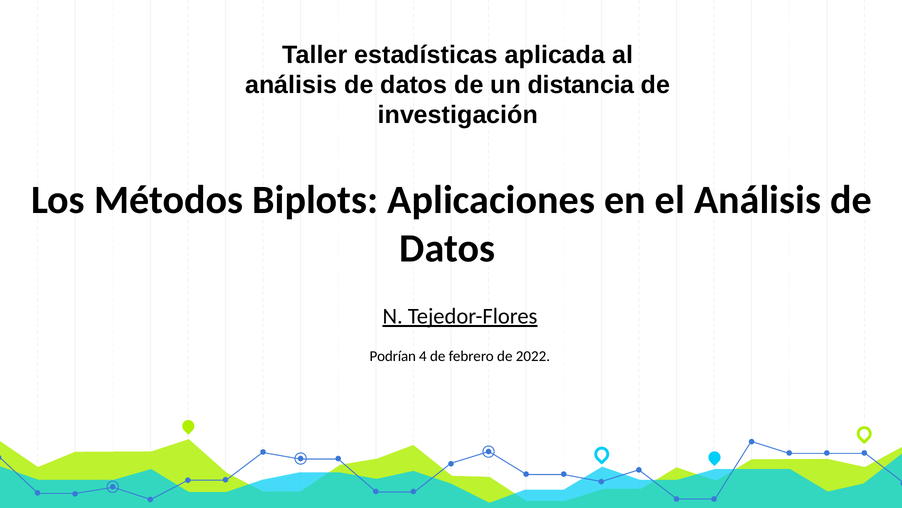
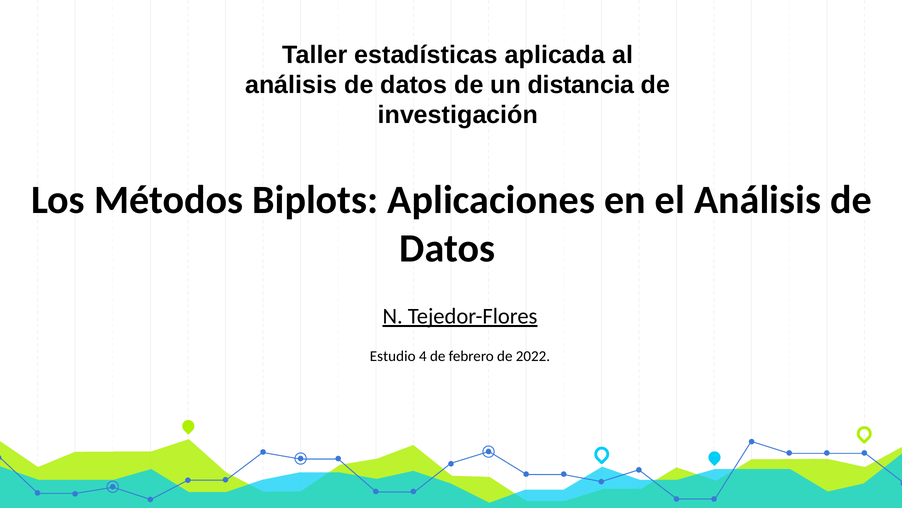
Podrían: Podrían -> Estudio
